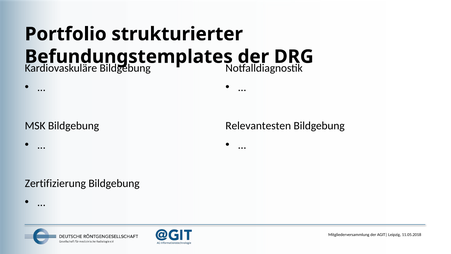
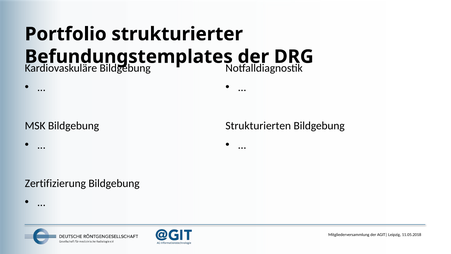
Relevantesten: Relevantesten -> Strukturierten
